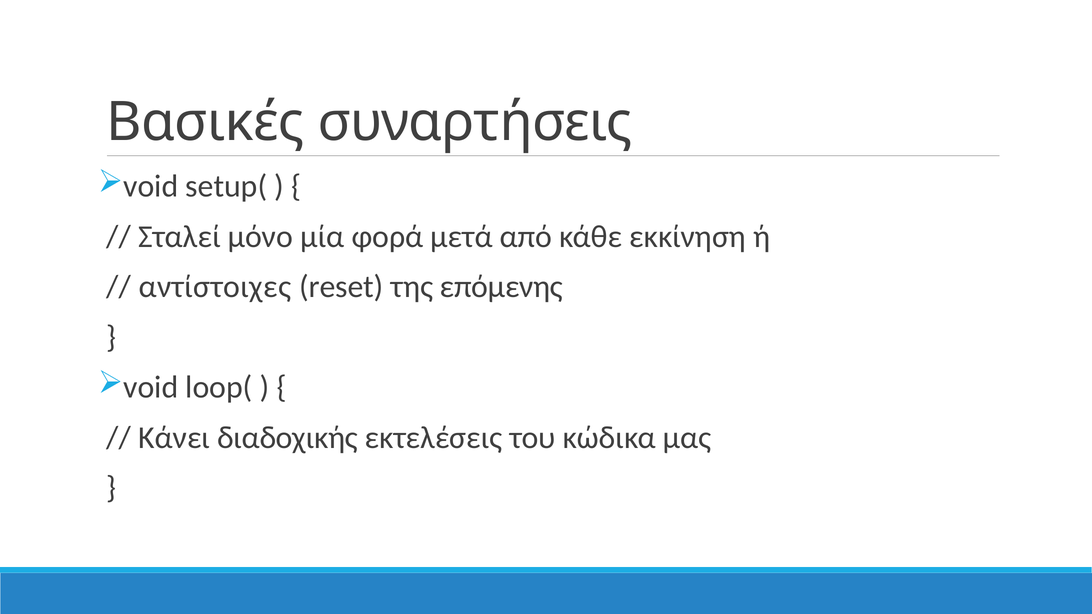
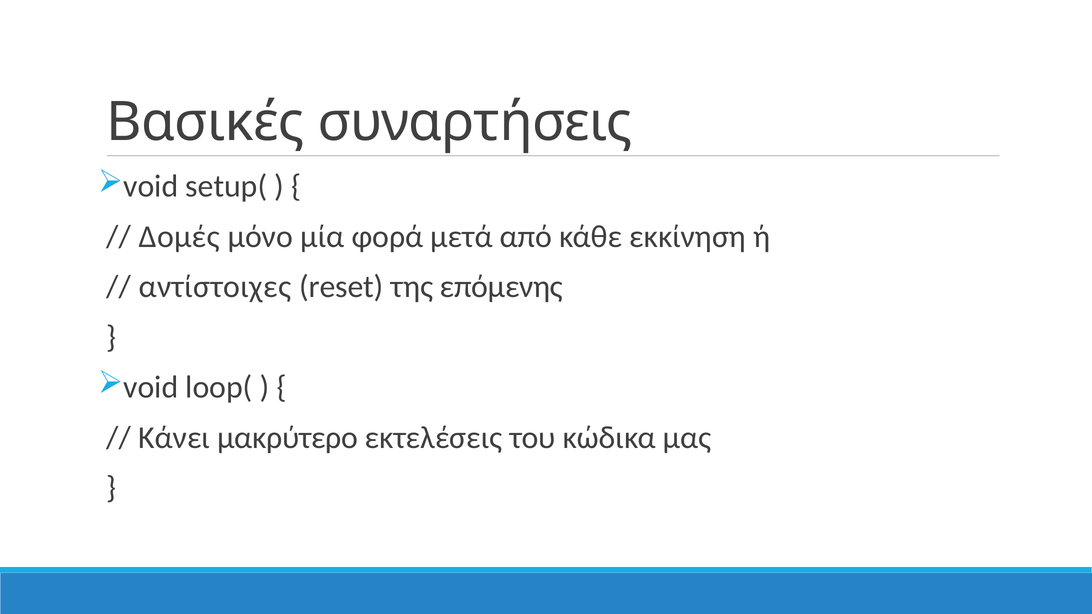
Σταλεί: Σταλεί -> Δομές
διαδοχικής: διαδοχικής -> μακρύτερο
